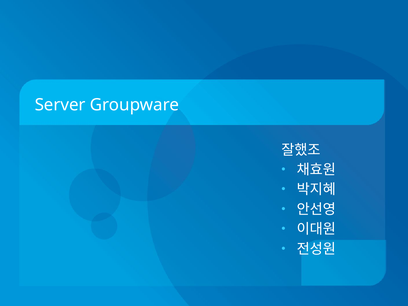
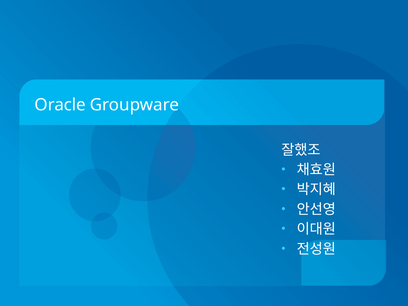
Server: Server -> Oracle
